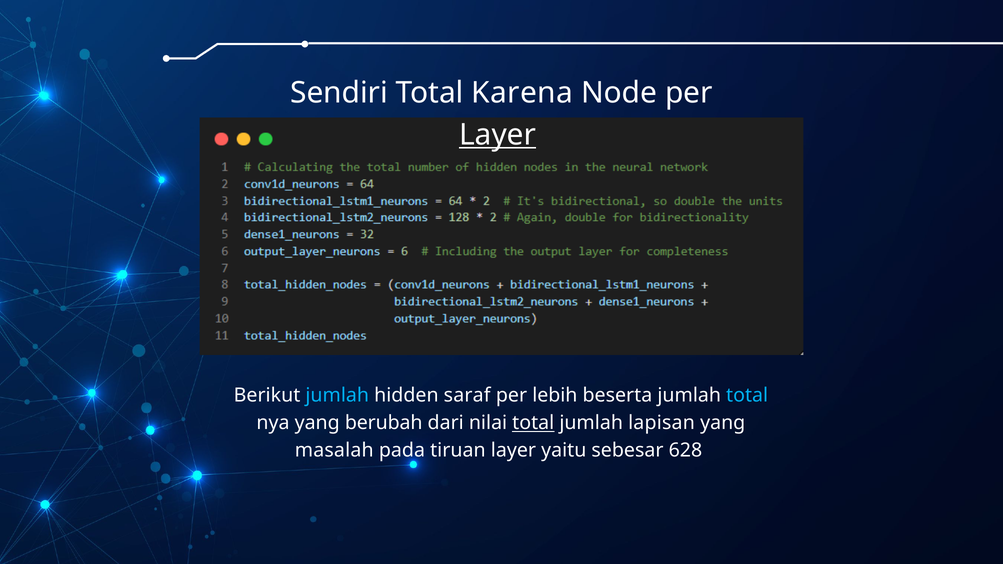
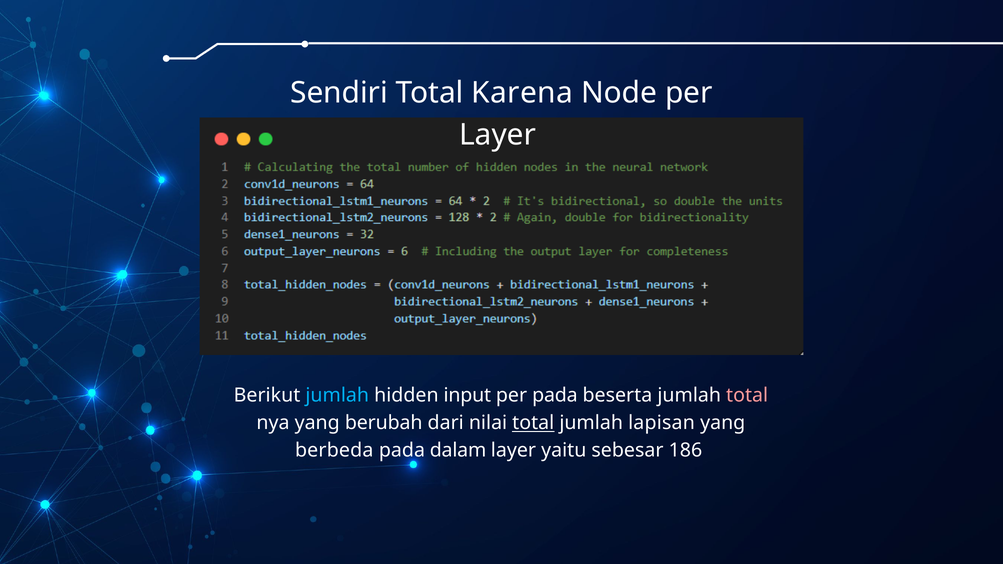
Layer at (498, 135) underline: present -> none
saraf: saraf -> input
per lebih: lebih -> pada
total at (747, 396) colour: light blue -> pink
masalah: masalah -> berbeda
tiruan: tiruan -> dalam
628: 628 -> 186
